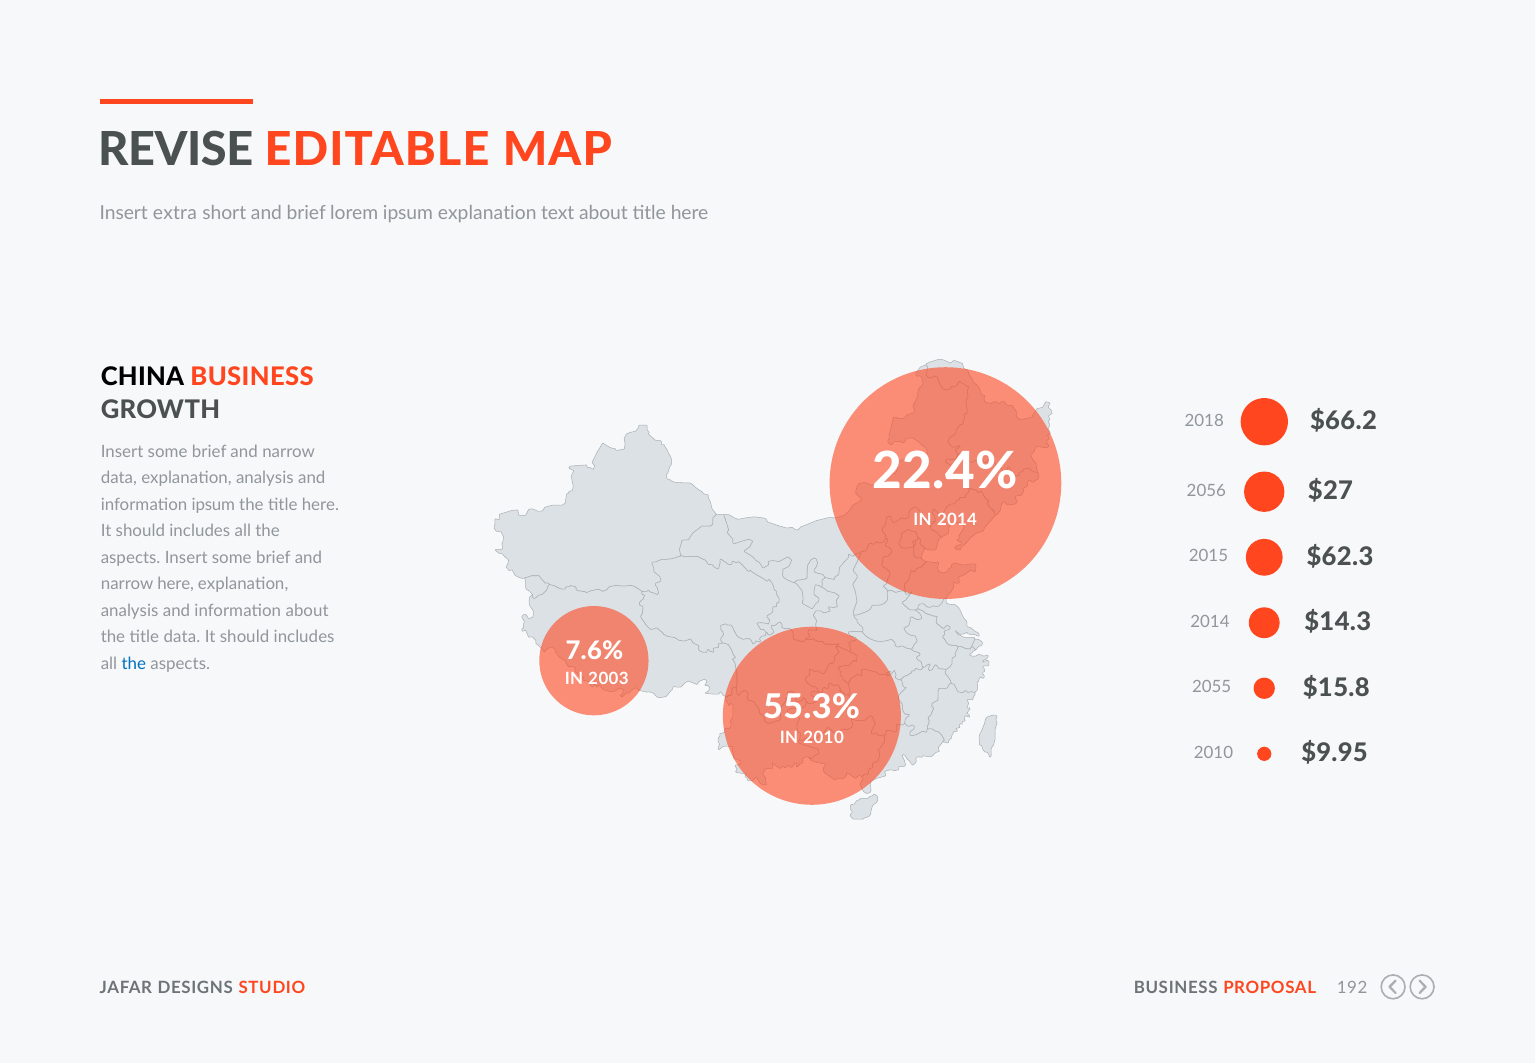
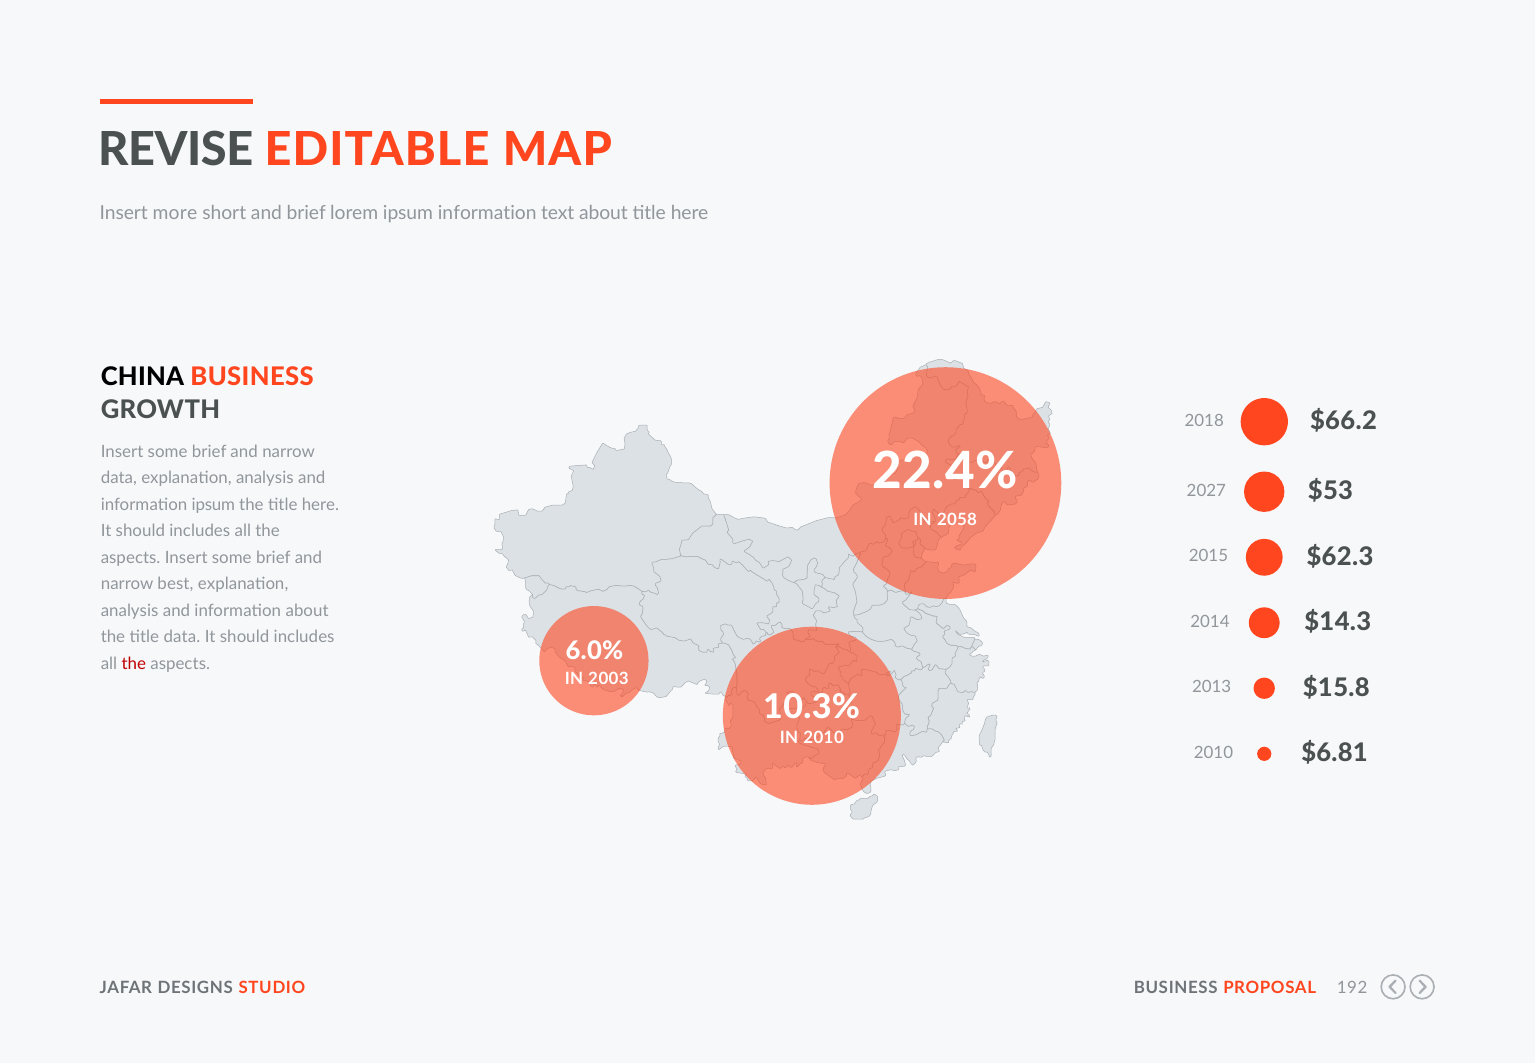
extra: extra -> more
ipsum explanation: explanation -> information
$27: $27 -> $53
2056: 2056 -> 2027
IN 2014: 2014 -> 2058
narrow here: here -> best
7.6%: 7.6% -> 6.0%
the at (134, 664) colour: blue -> red
2055: 2055 -> 2013
55.3%: 55.3% -> 10.3%
$9.95: $9.95 -> $6.81
